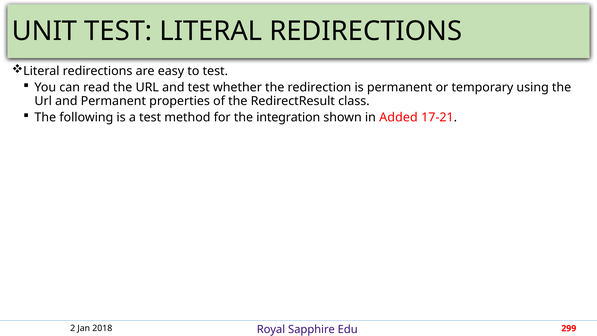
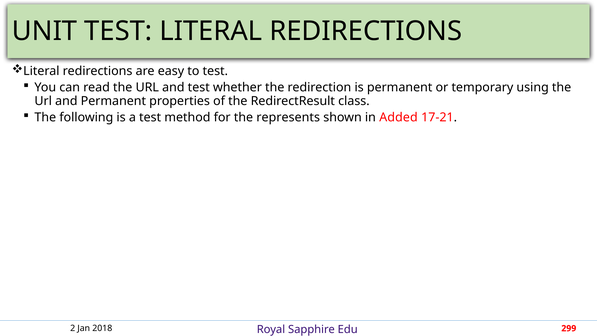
integration: integration -> represents
